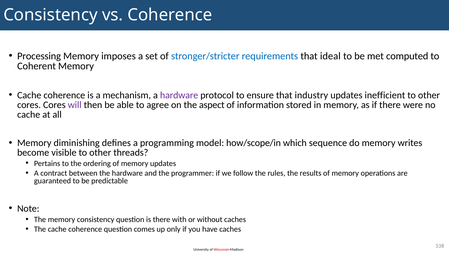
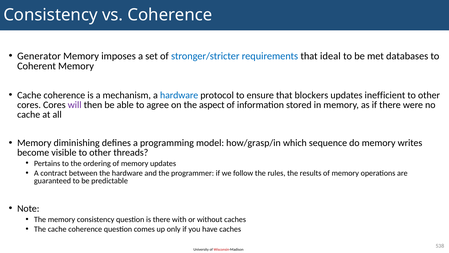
Processing: Processing -> Generator
computed: computed -> databases
hardware at (179, 95) colour: purple -> blue
industry: industry -> blockers
how/scope/in: how/scope/in -> how/grasp/in
